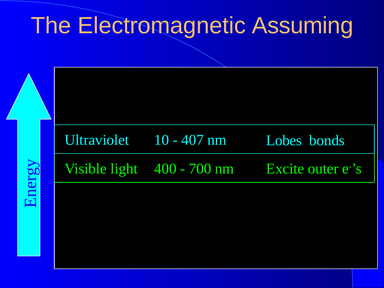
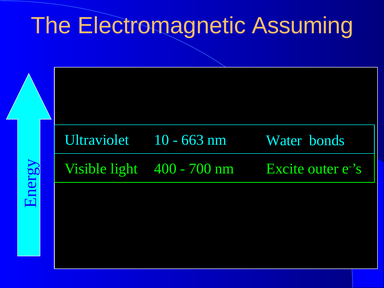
407: 407 -> 663
Lobes: Lobes -> Water
